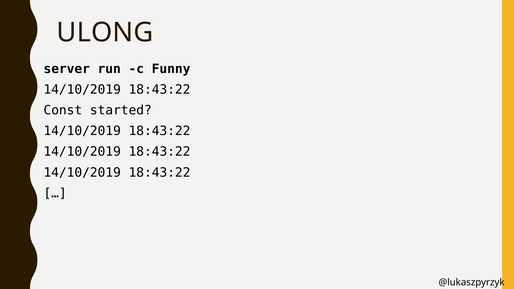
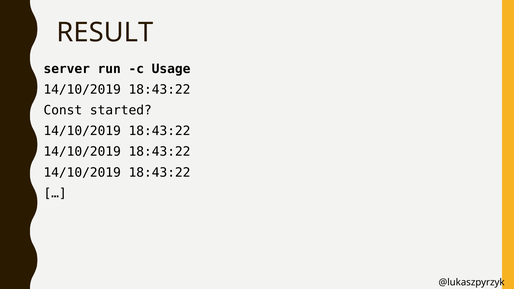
ULONG: ULONG -> RESULT
Funny: Funny -> Usage
